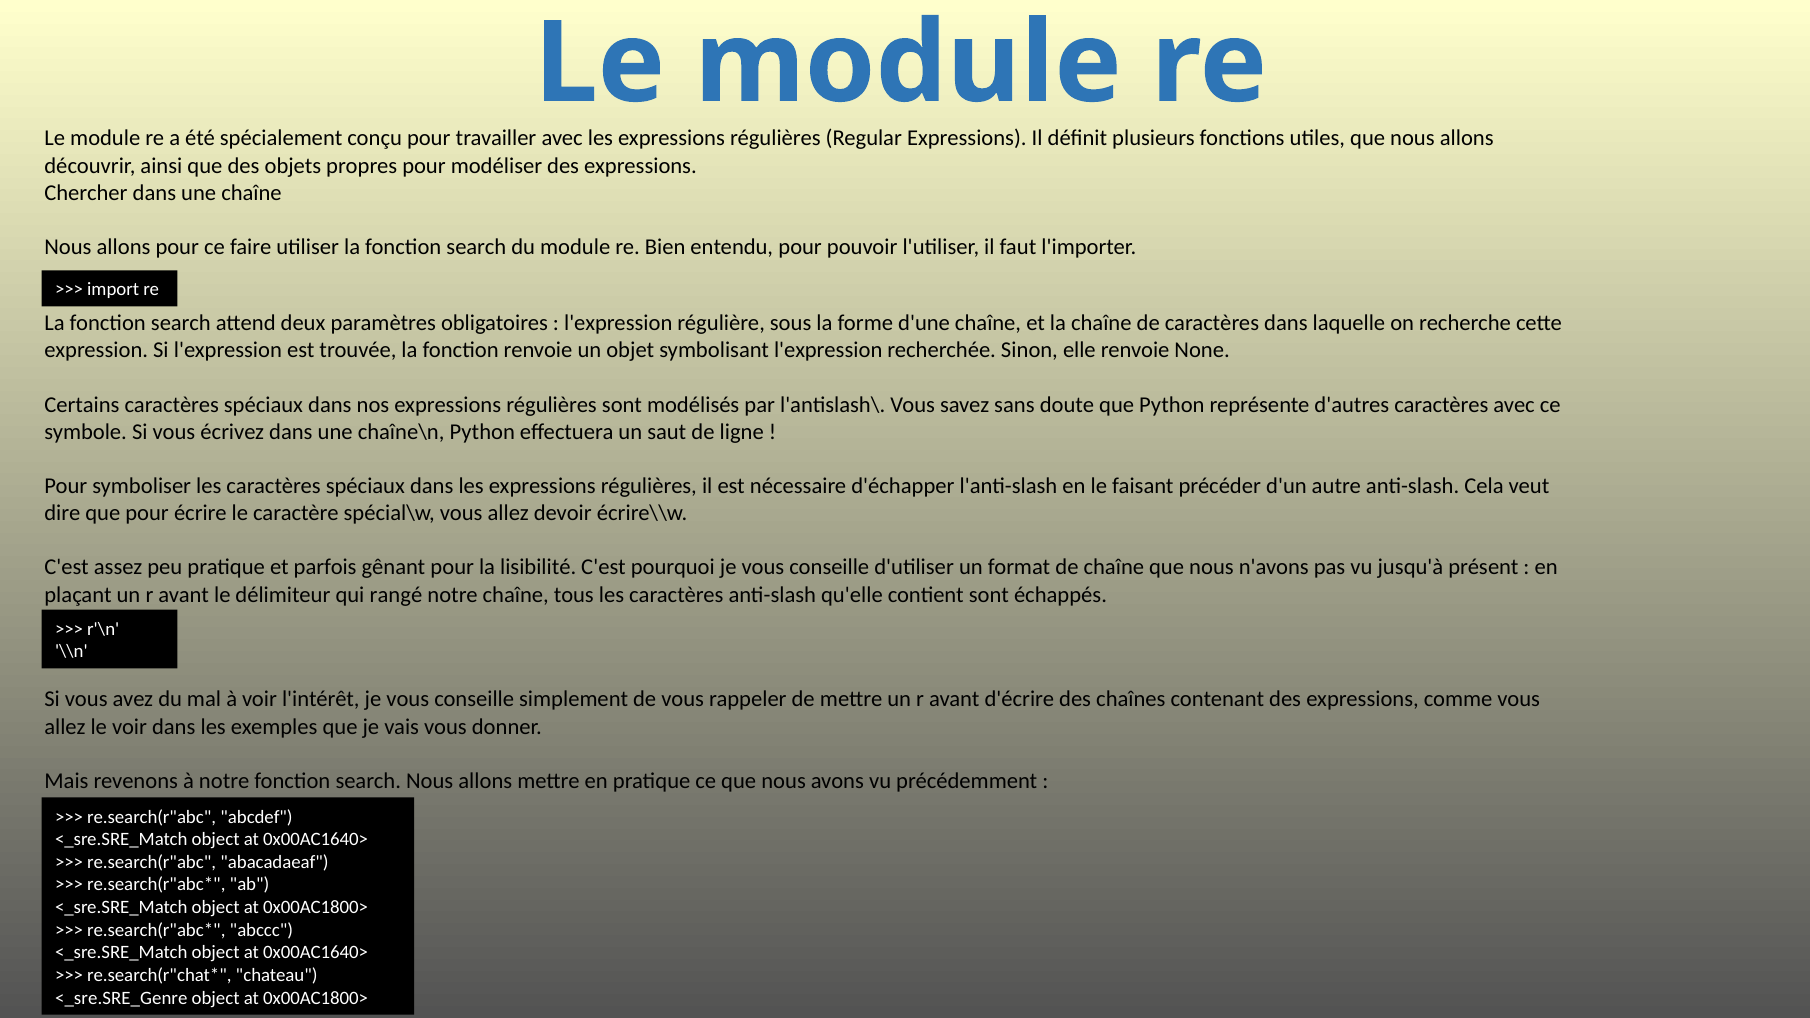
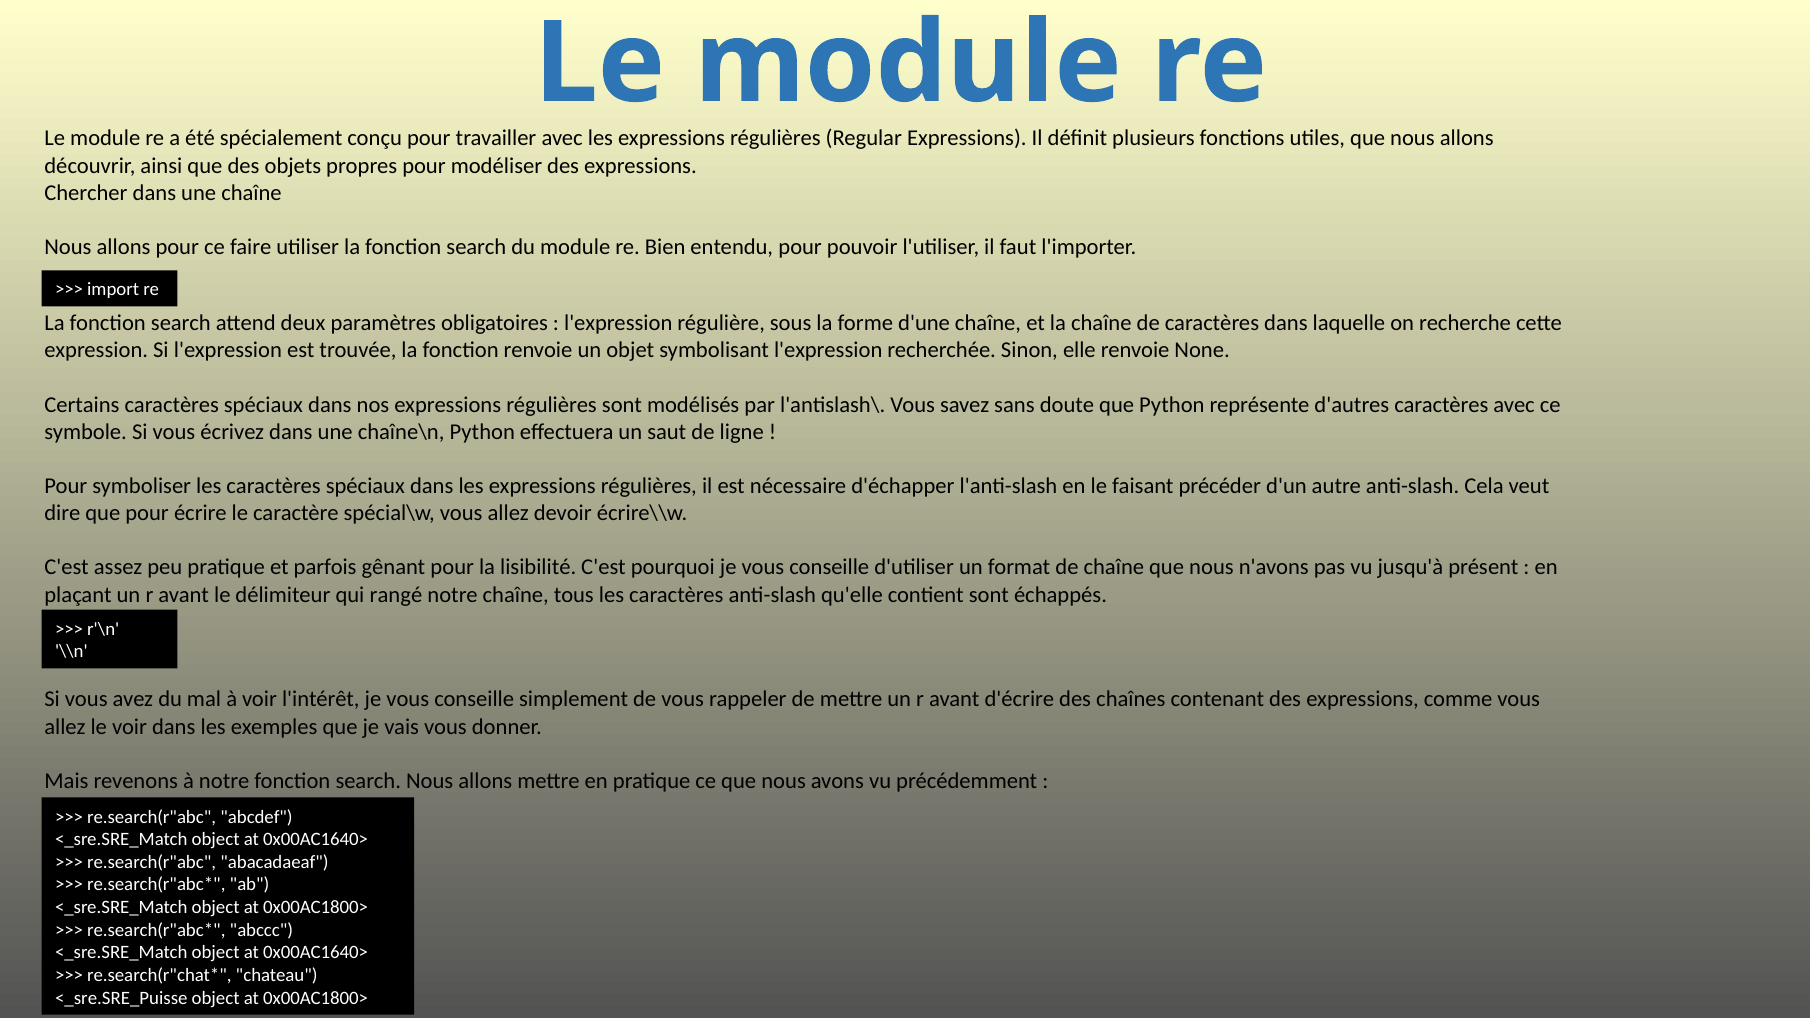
<_sre.SRE_Genre: <_sre.SRE_Genre -> <_sre.SRE_Puisse
